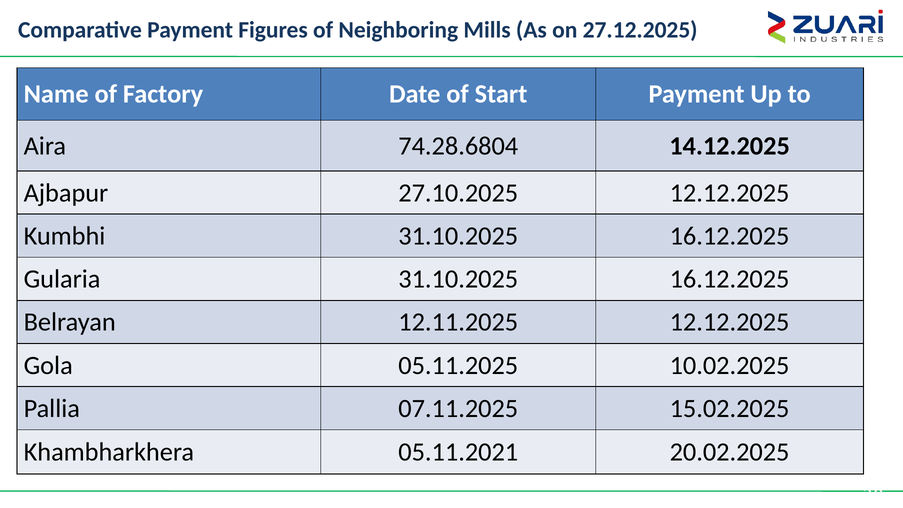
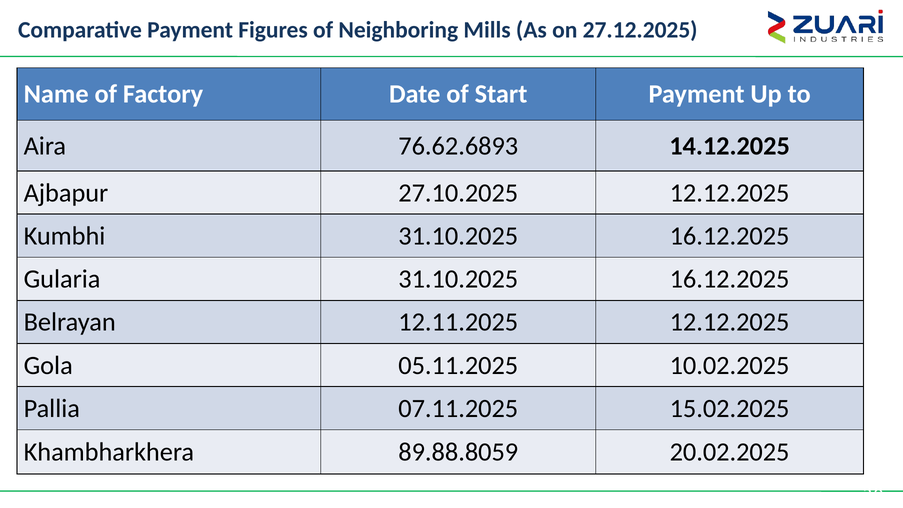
74.28.6804: 74.28.6804 -> 76.62.6893
05.11.2021: 05.11.2021 -> 89.88.8059
